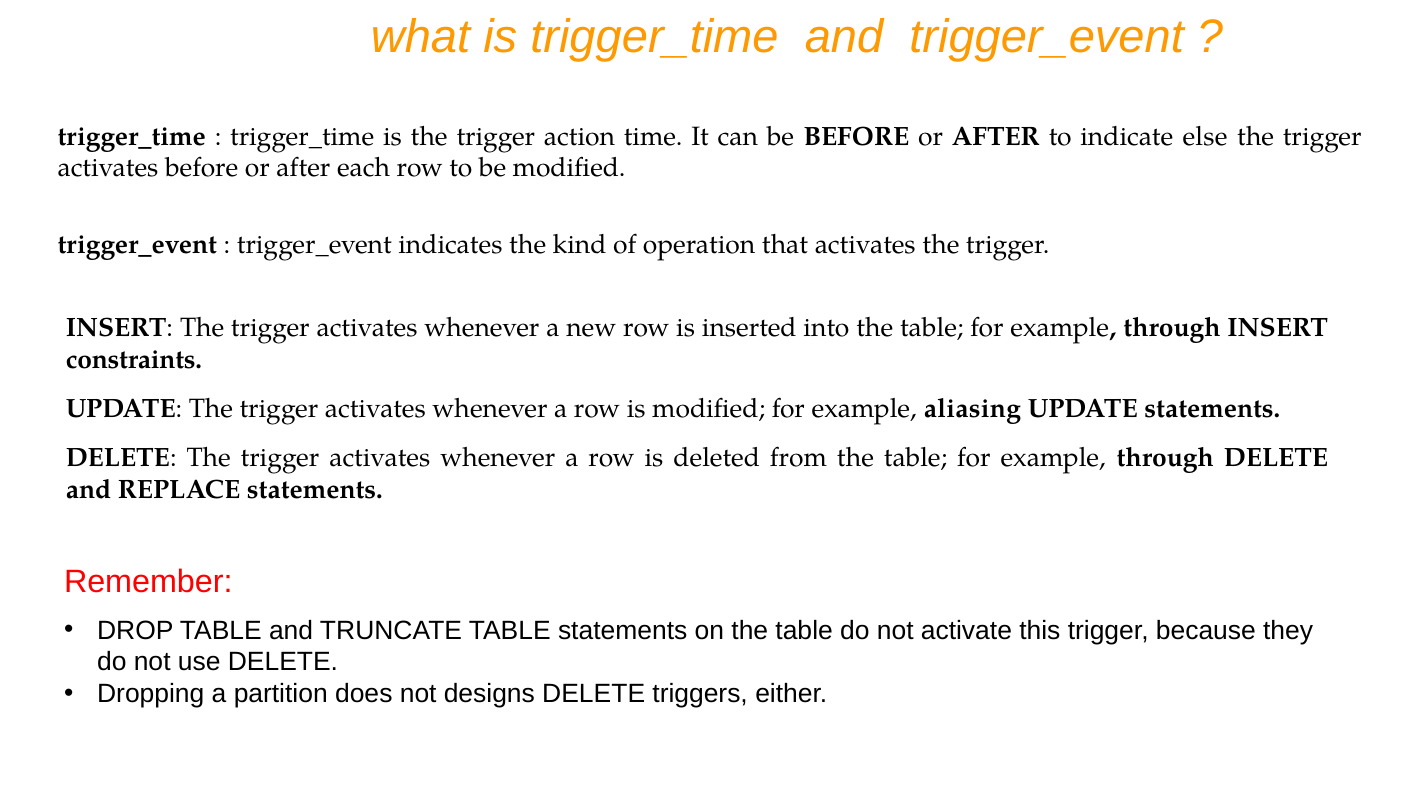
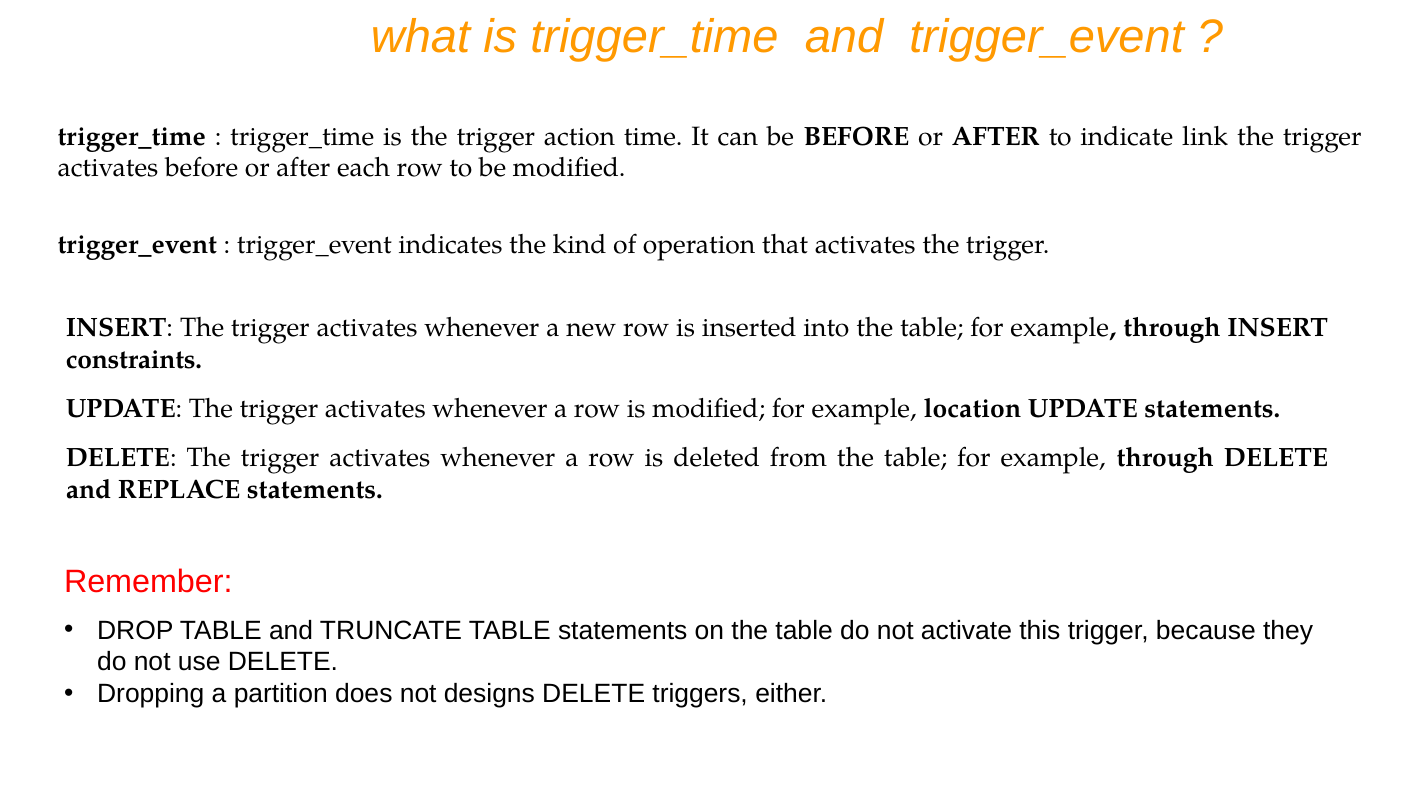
else: else -> link
aliasing: aliasing -> location
